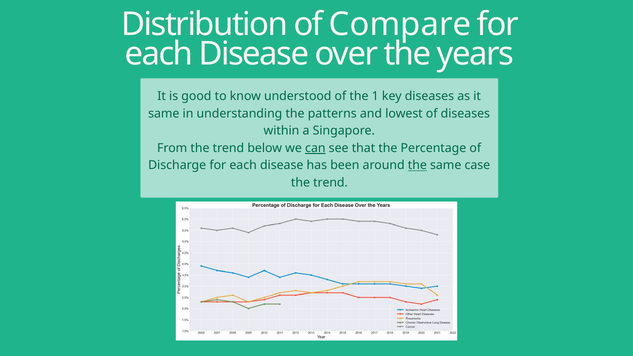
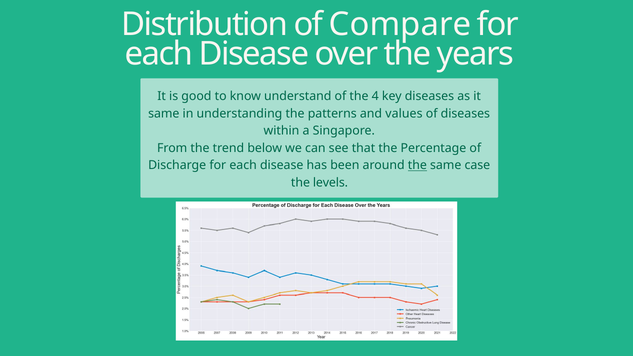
understood: understood -> understand
1: 1 -> 4
lowest: lowest -> values
can underline: present -> none
trend at (330, 183): trend -> levels
